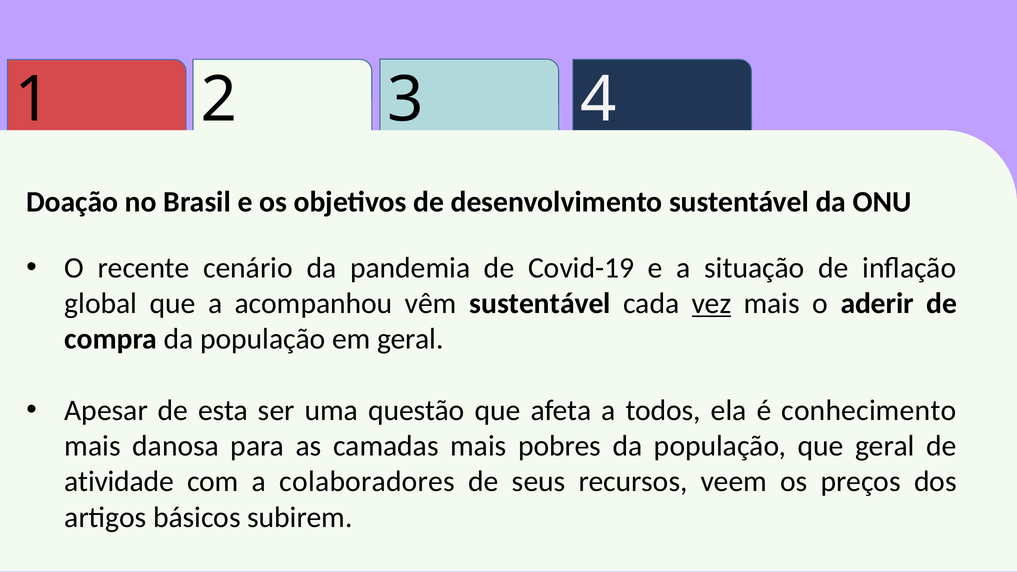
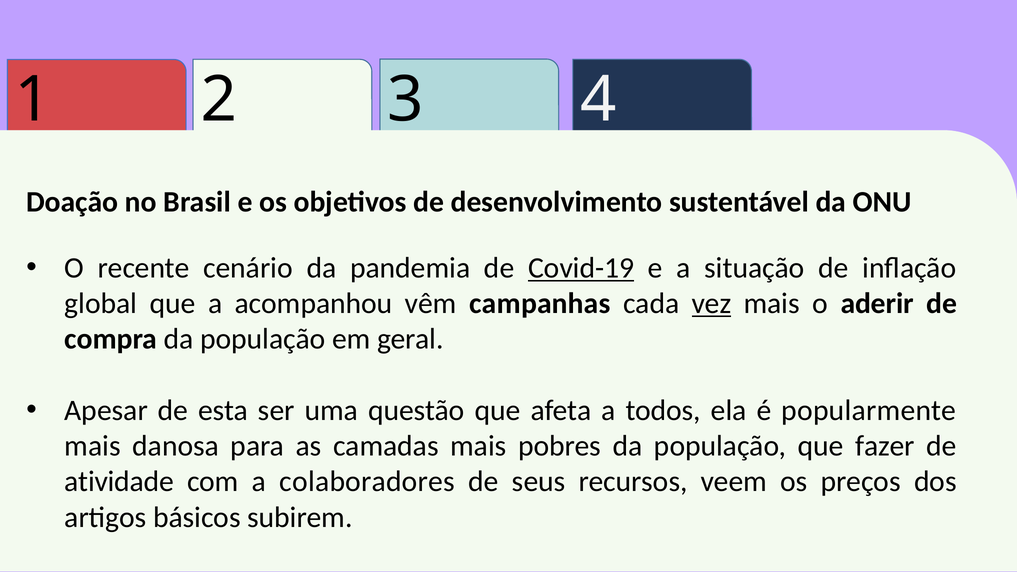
Covid-19 underline: none -> present
vêm sustentável: sustentável -> campanhas
conhecimento: conhecimento -> popularmente
que geral: geral -> fazer
